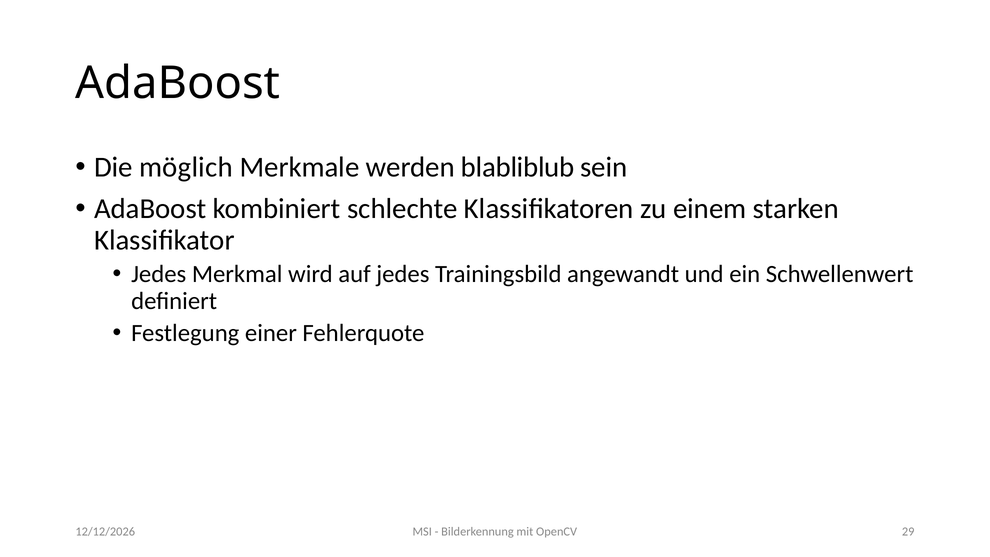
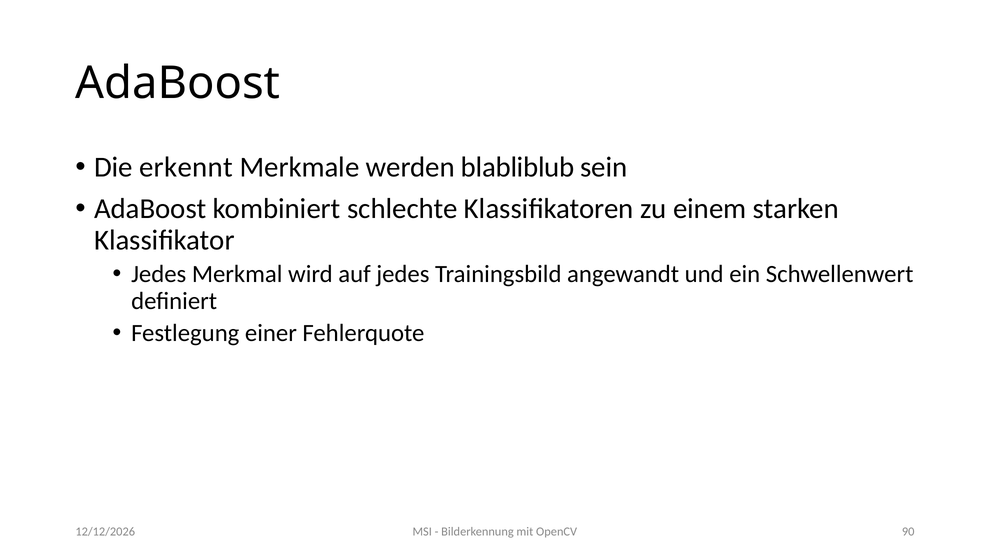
möglich: möglich -> erkennt
29: 29 -> 90
